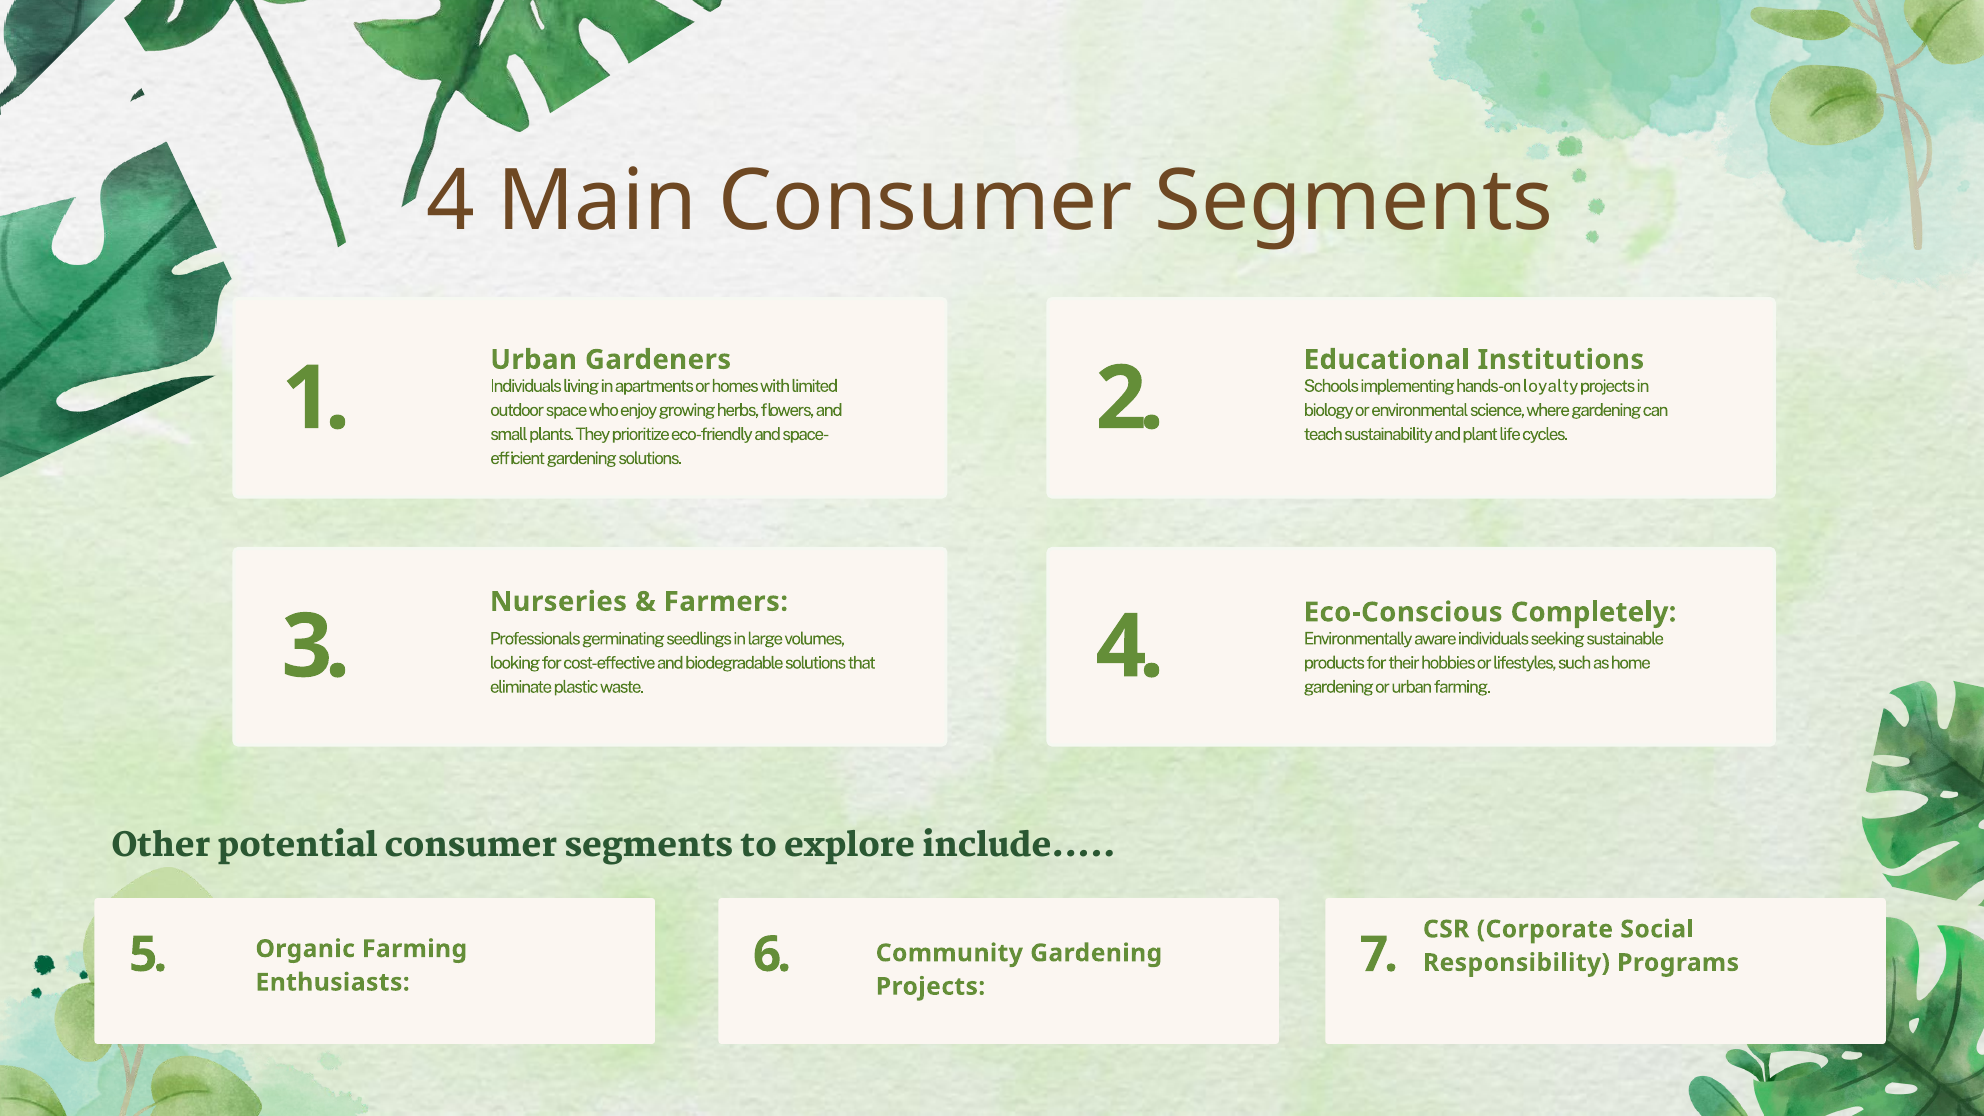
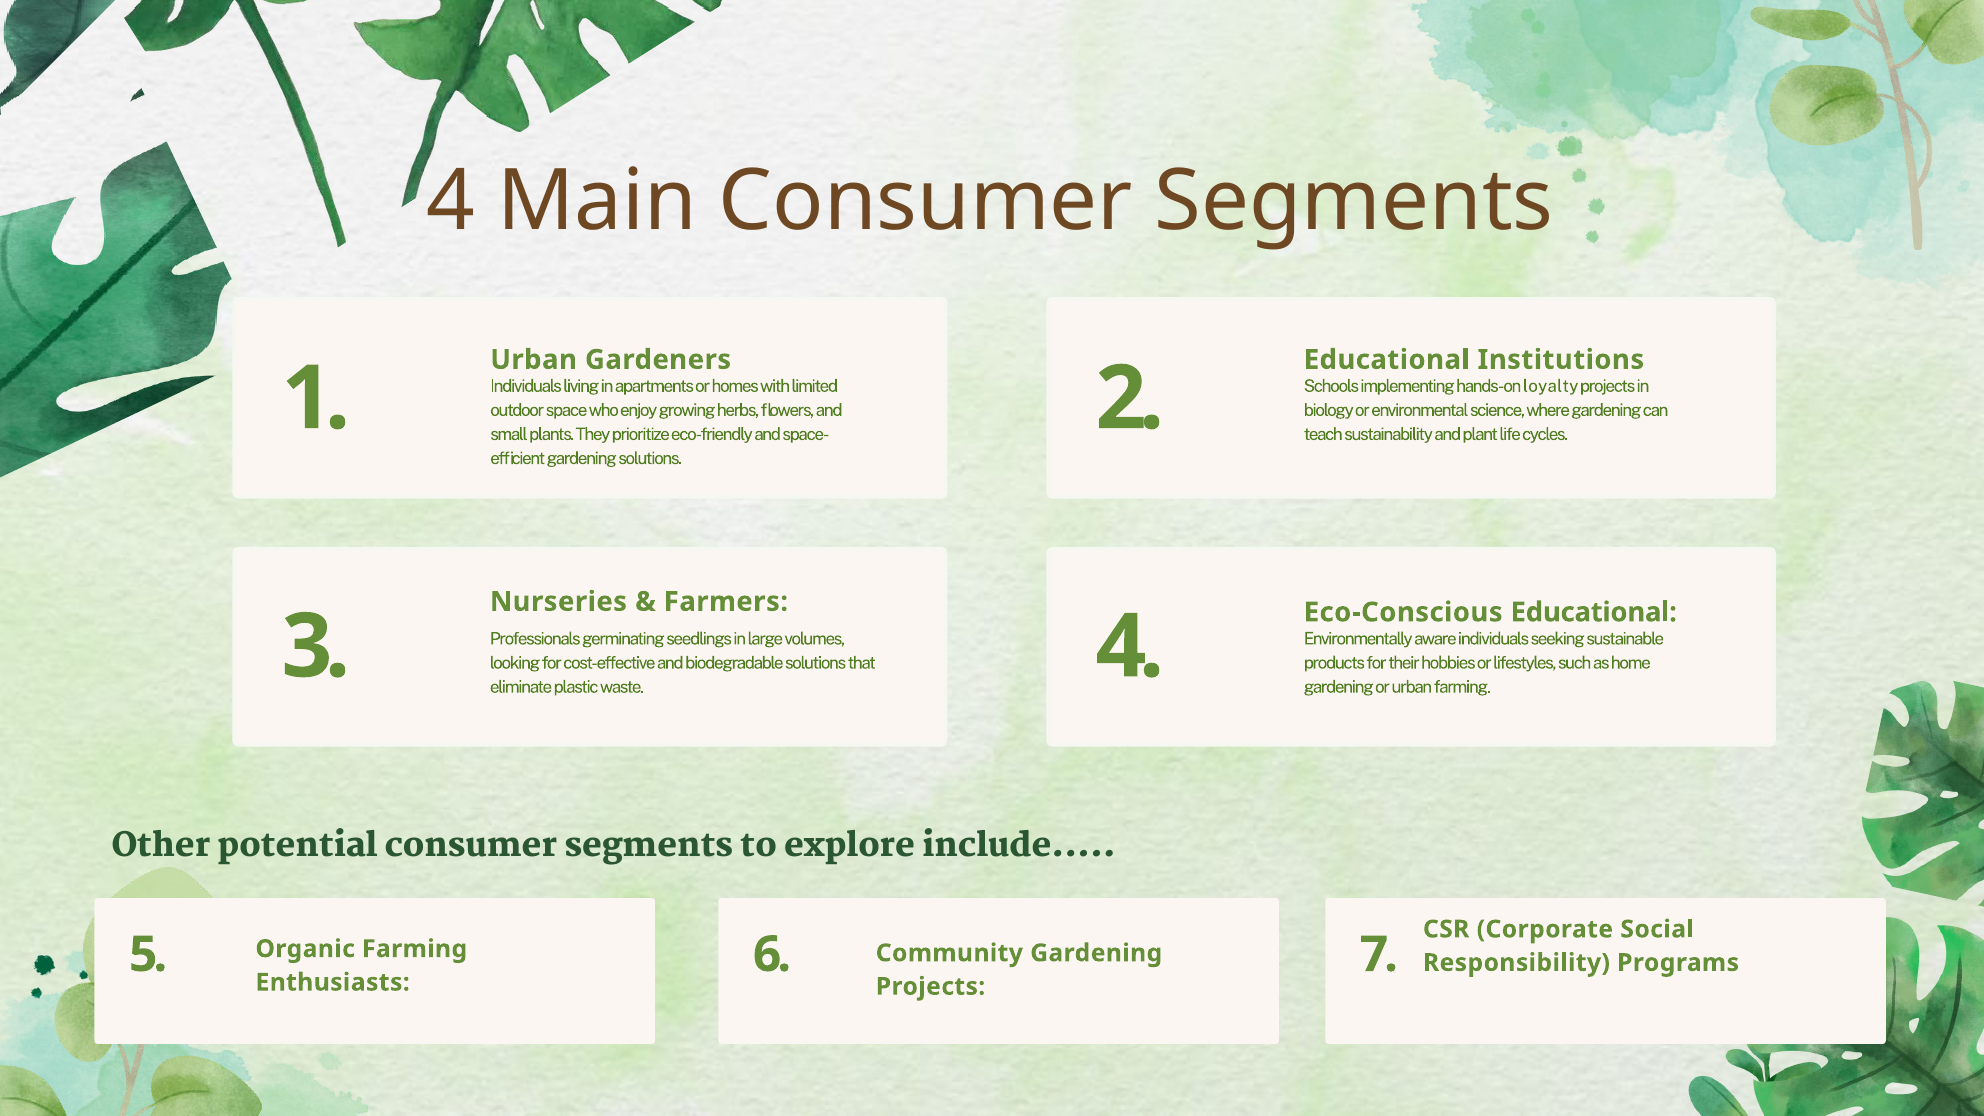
Eco-Conscious Completely: Completely -> Educational
